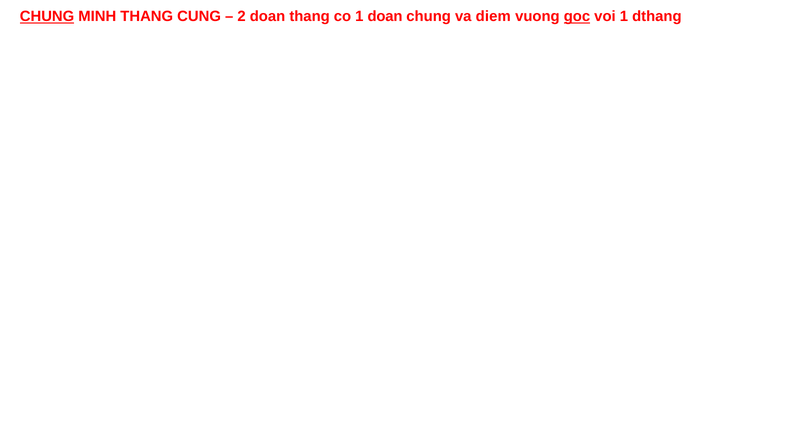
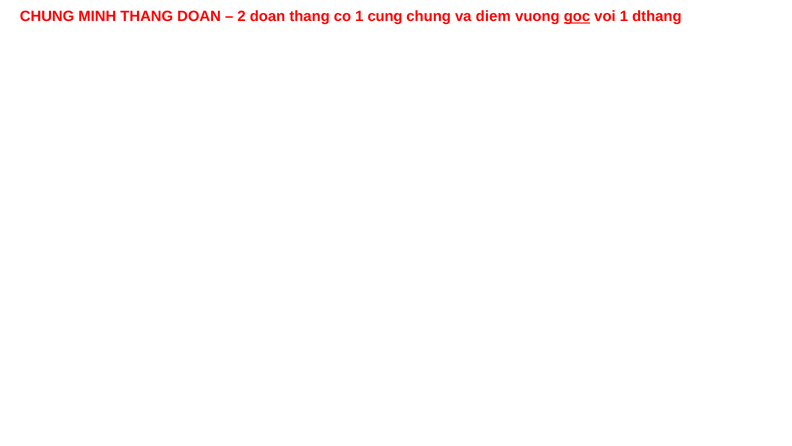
CHUNG at (47, 16) underline: present -> none
THANG CUNG: CUNG -> DOAN
1 doan: doan -> cung
